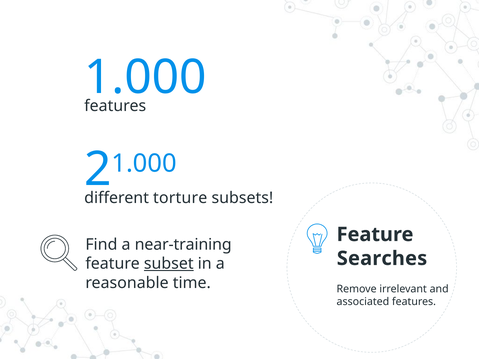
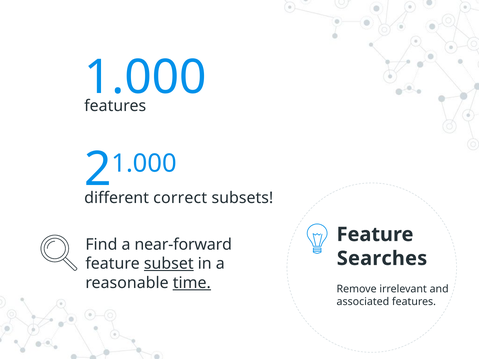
torture: torture -> correct
near-training: near-training -> near-forward
time underline: none -> present
